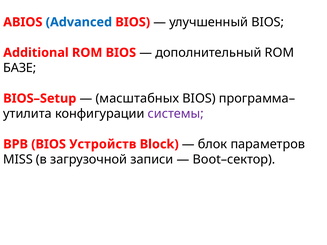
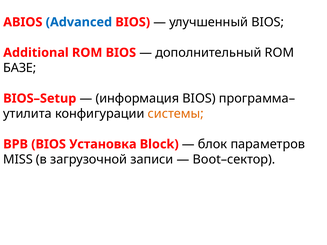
масштабных: масштабных -> информация
системы colour: purple -> orange
Устройств: Устройств -> Установка
